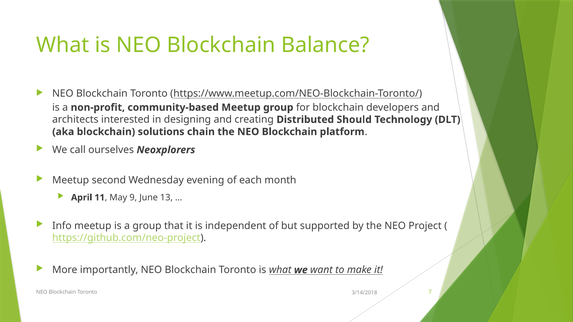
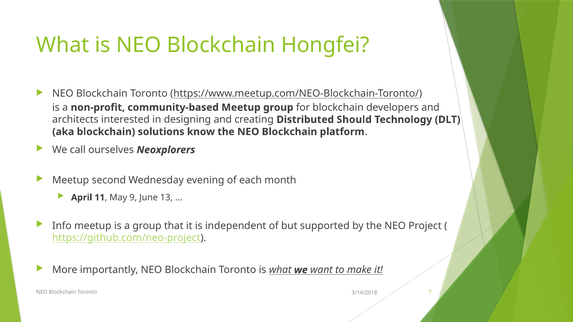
Balance: Balance -> Hongfei
chain: chain -> know
